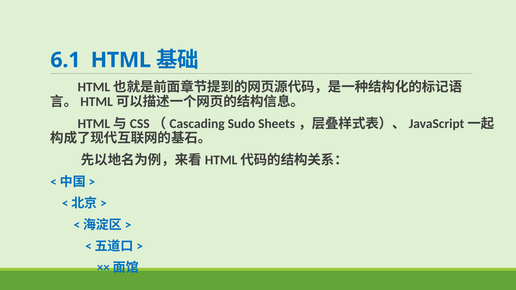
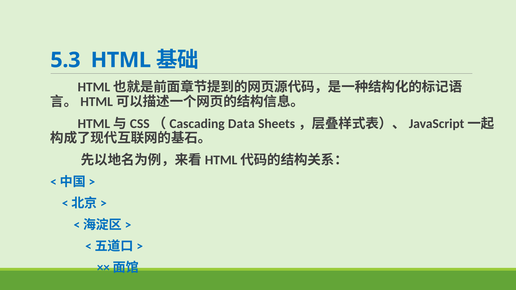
6.1: 6.1 -> 5.3
Sudo: Sudo -> Data
